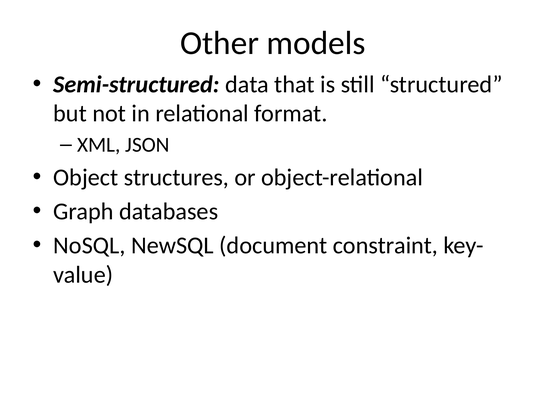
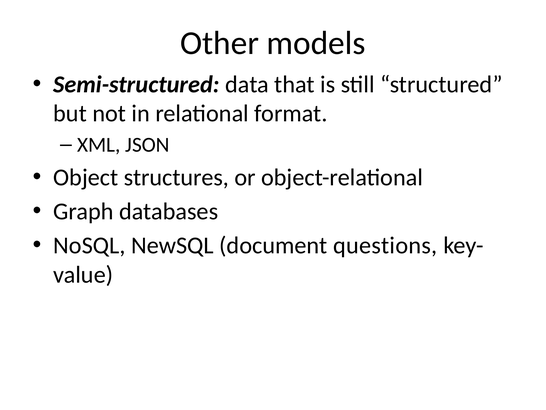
constraint: constraint -> questions
